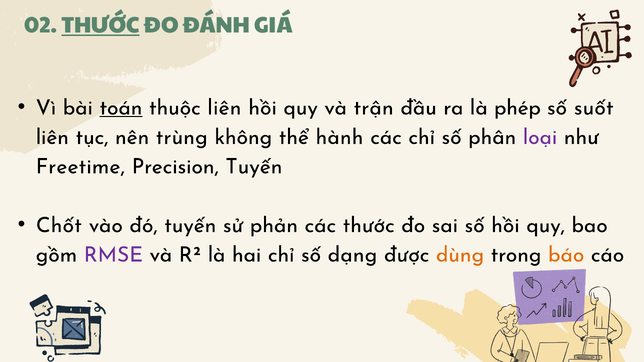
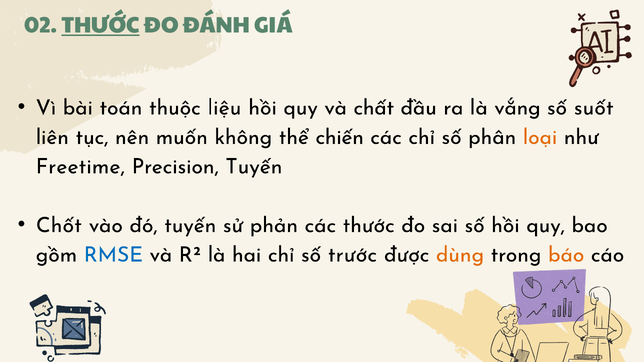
toán underline: present -> none
thuộc liên: liên -> liệu
trận: trận -> chất
phép: phép -> vắng
trùng: trùng -> muốn
hành: hành -> chiến
loại colour: purple -> orange
RMSE colour: purple -> blue
dạng: dạng -> trước
